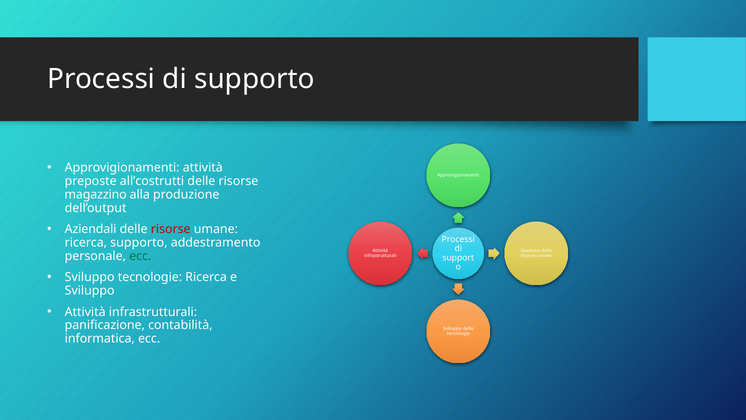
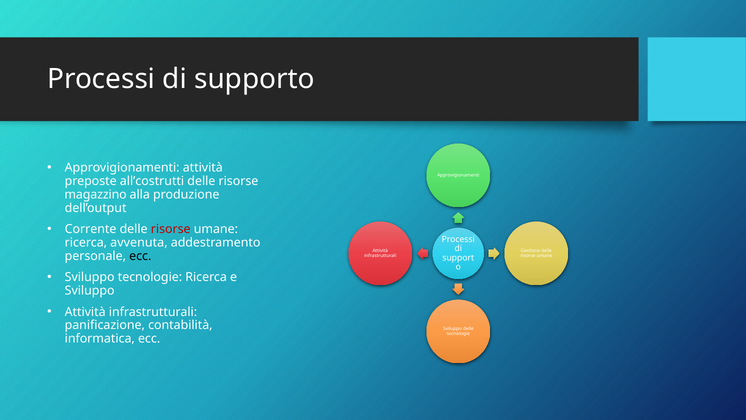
Aziendali: Aziendali -> Corrente
ricerca supporto: supporto -> avvenuta
ecc at (140, 256) colour: green -> black
